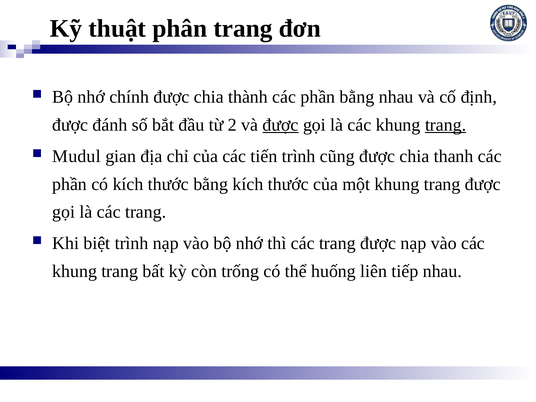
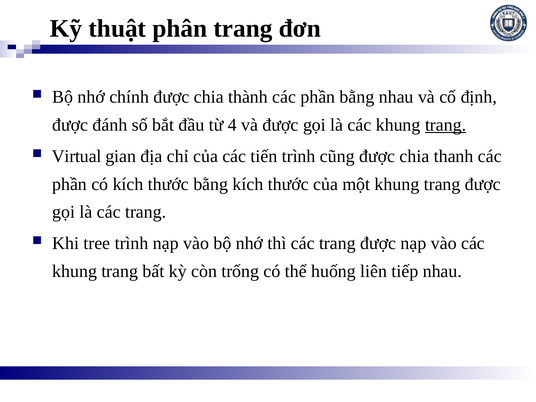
2: 2 -> 4
được at (281, 125) underline: present -> none
Mudul: Mudul -> Virtual
biệt: biệt -> tree
